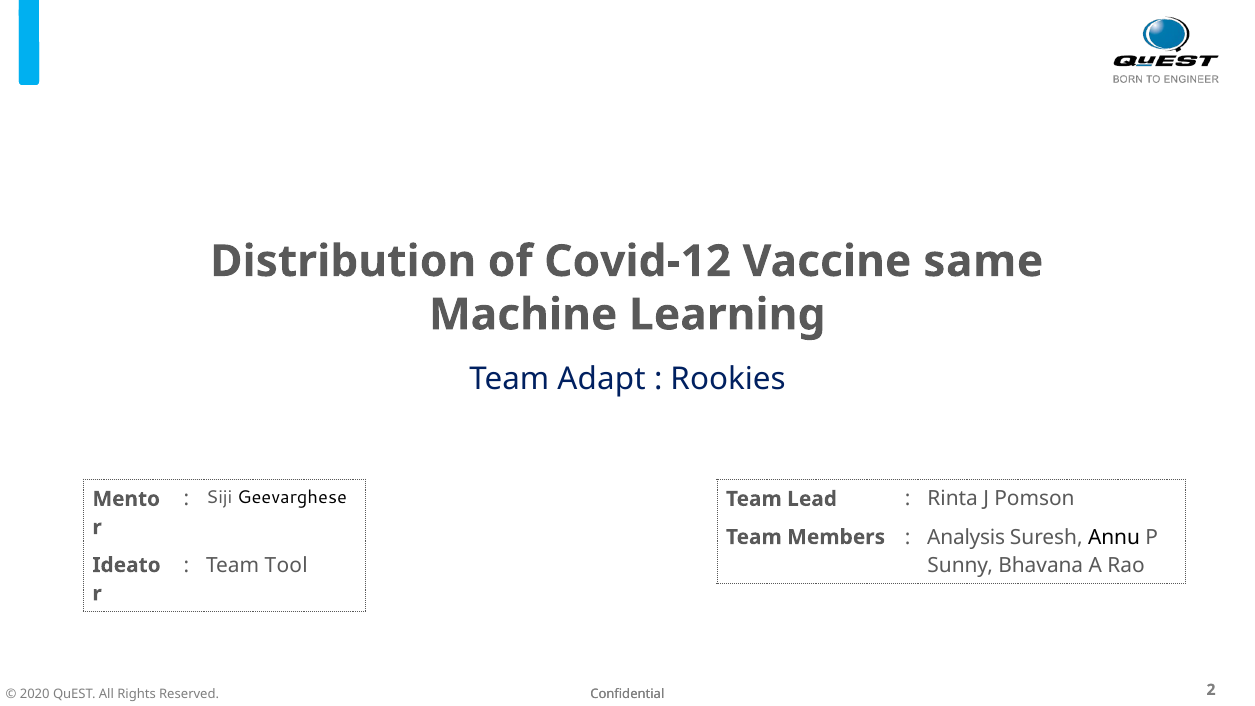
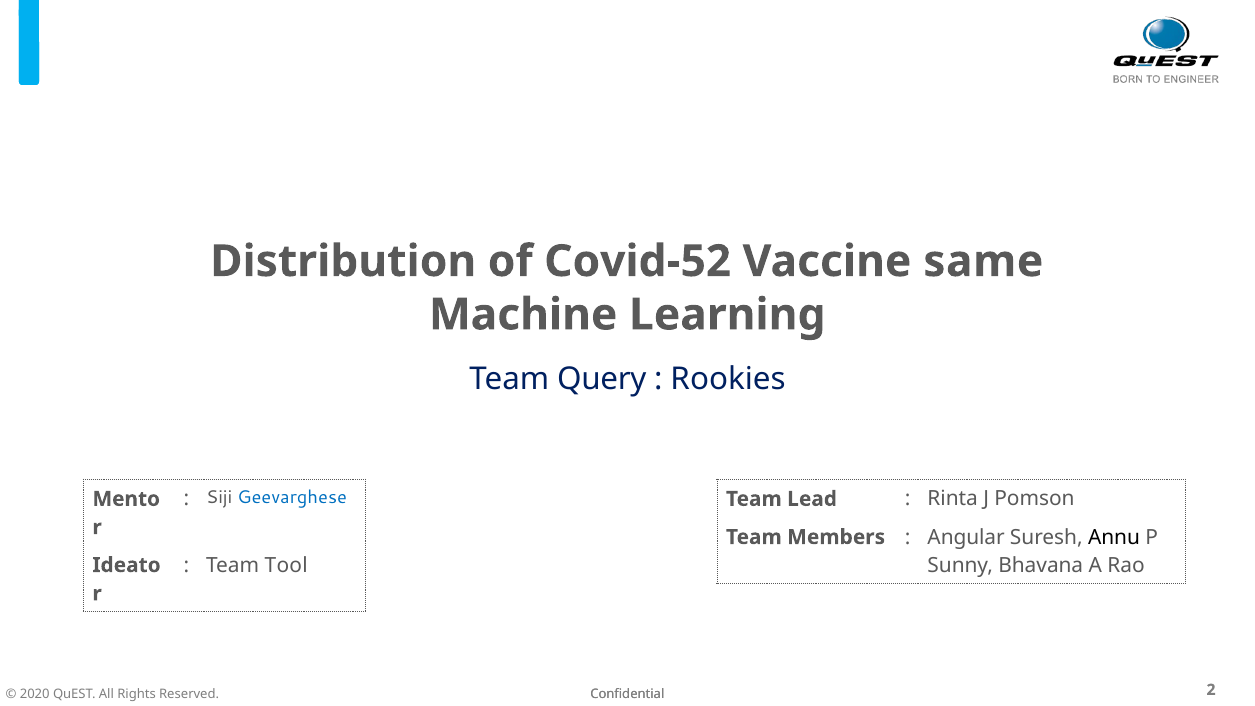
Covid-12: Covid-12 -> Covid-52
Adapt: Adapt -> Query
Geevarghese colour: black -> blue
Analysis: Analysis -> Angular
